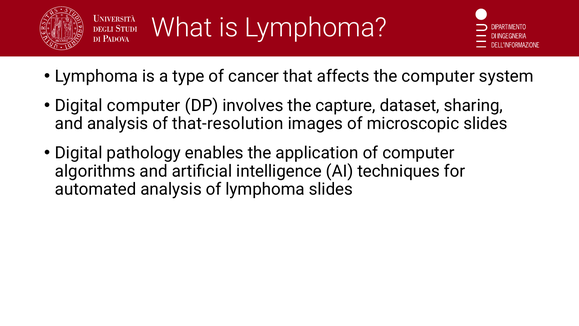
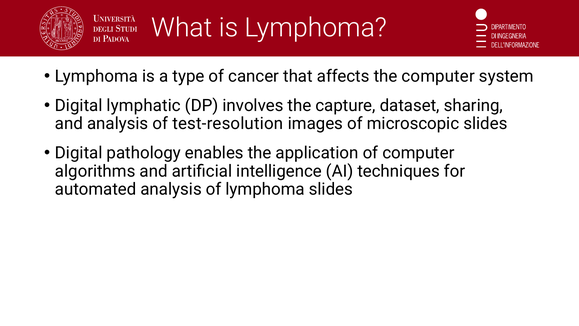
Digital computer: computer -> lymphatic
that-resolution: that-resolution -> test-resolution
